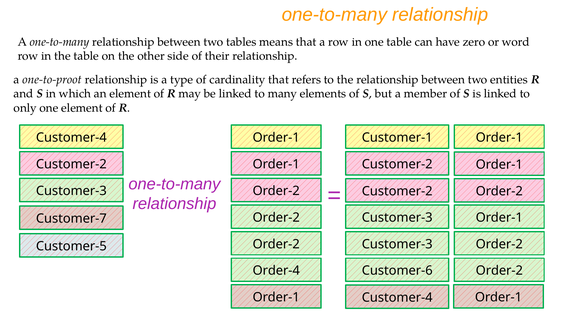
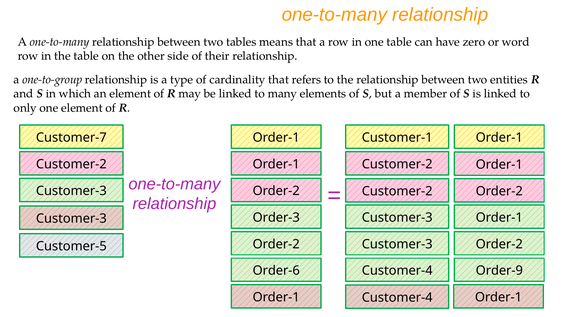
one-to-proot: one-to-proot -> one-to-group
Customer-4 at (71, 137): Customer-4 -> Customer-7
Order-2 at (276, 217): Order-2 -> Order-3
Customer-7 at (71, 218): Customer-7 -> Customer-3
Order-4: Order-4 -> Order-6
Customer-6 at (397, 270): Customer-6 -> Customer-4
Order-2 at (499, 270): Order-2 -> Order-9
